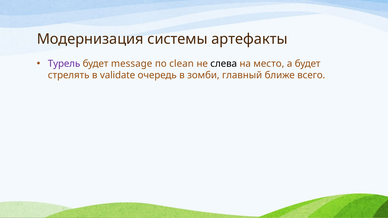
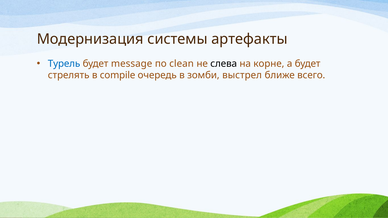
Турель colour: purple -> blue
место: место -> корне
validate: validate -> compile
главный: главный -> выстрел
